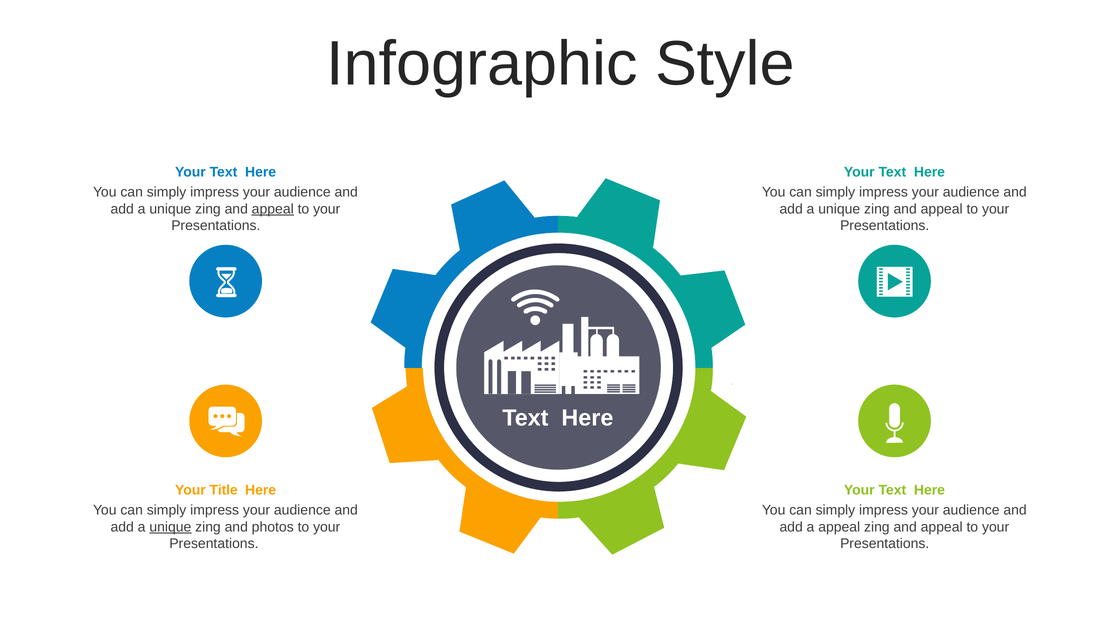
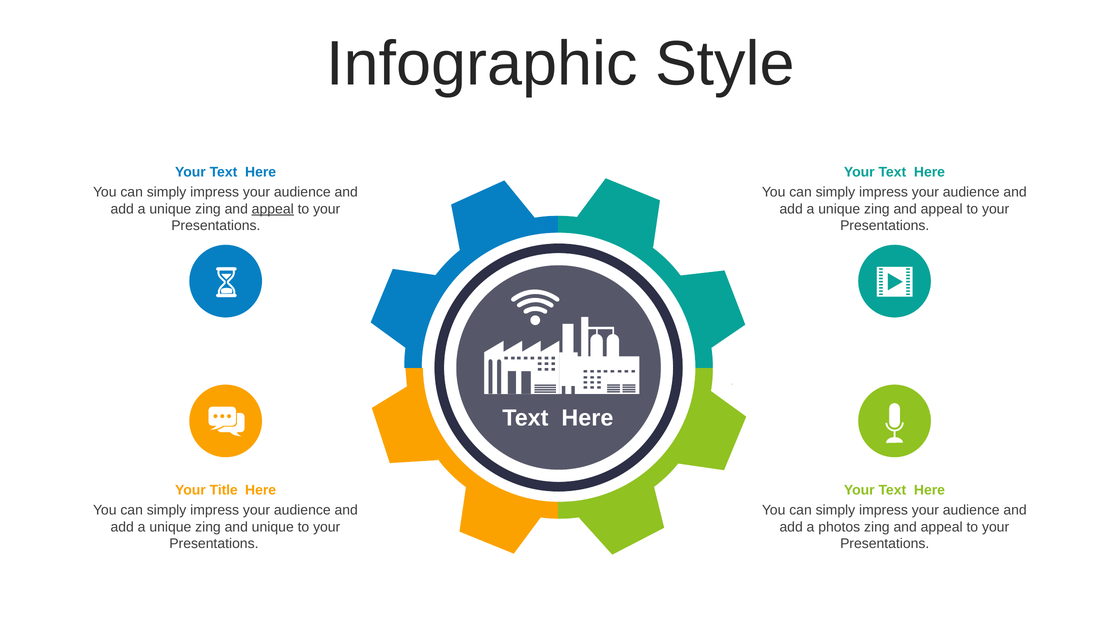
unique at (170, 527) underline: present -> none
and photos: photos -> unique
a appeal: appeal -> photos
